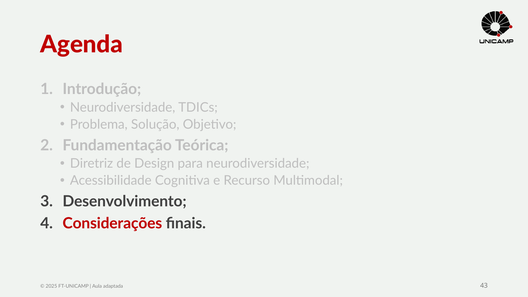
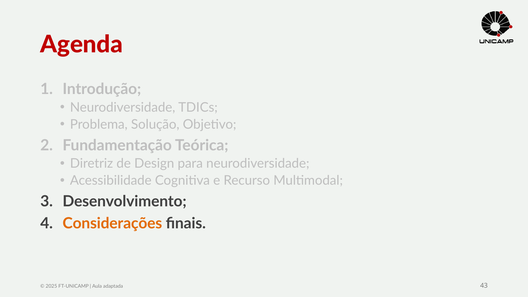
Considerações colour: red -> orange
